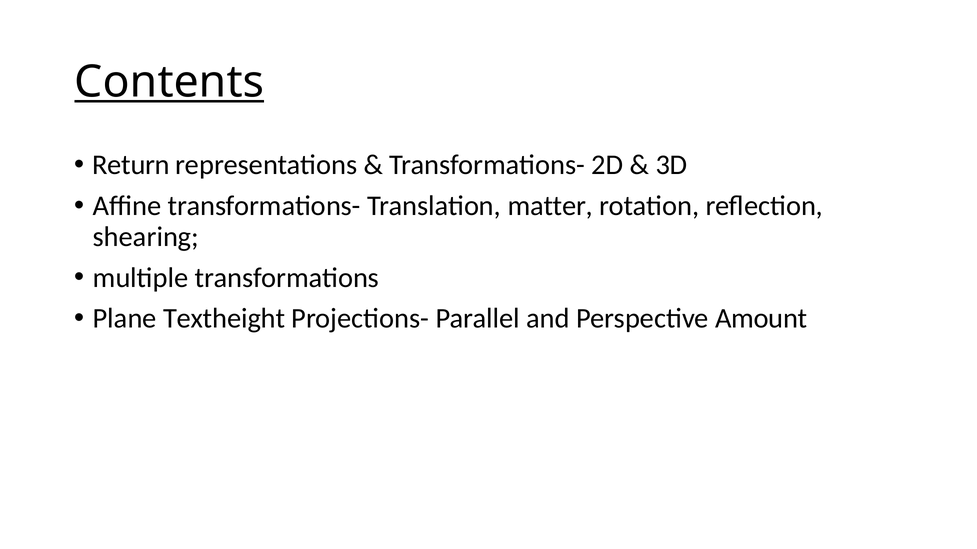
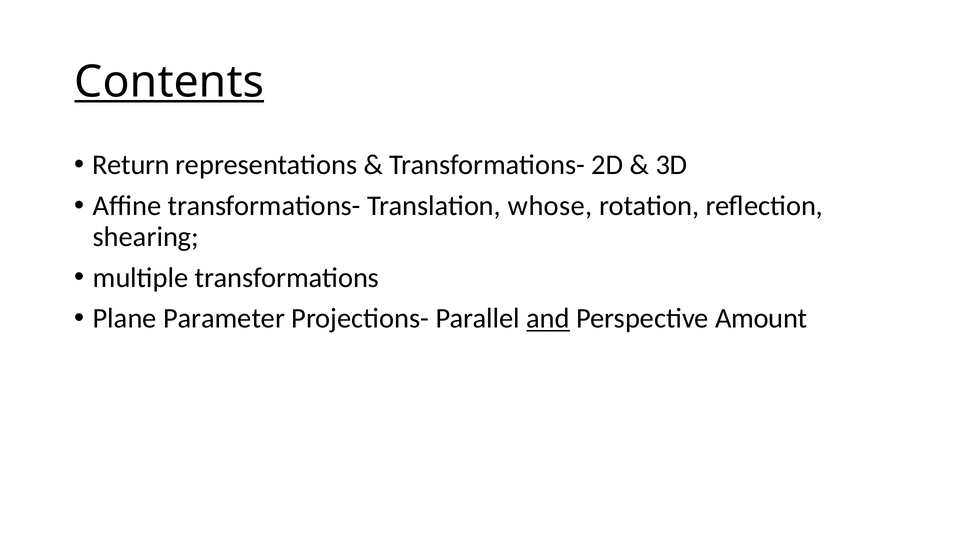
matter: matter -> whose
Textheight: Textheight -> Parameter
and underline: none -> present
